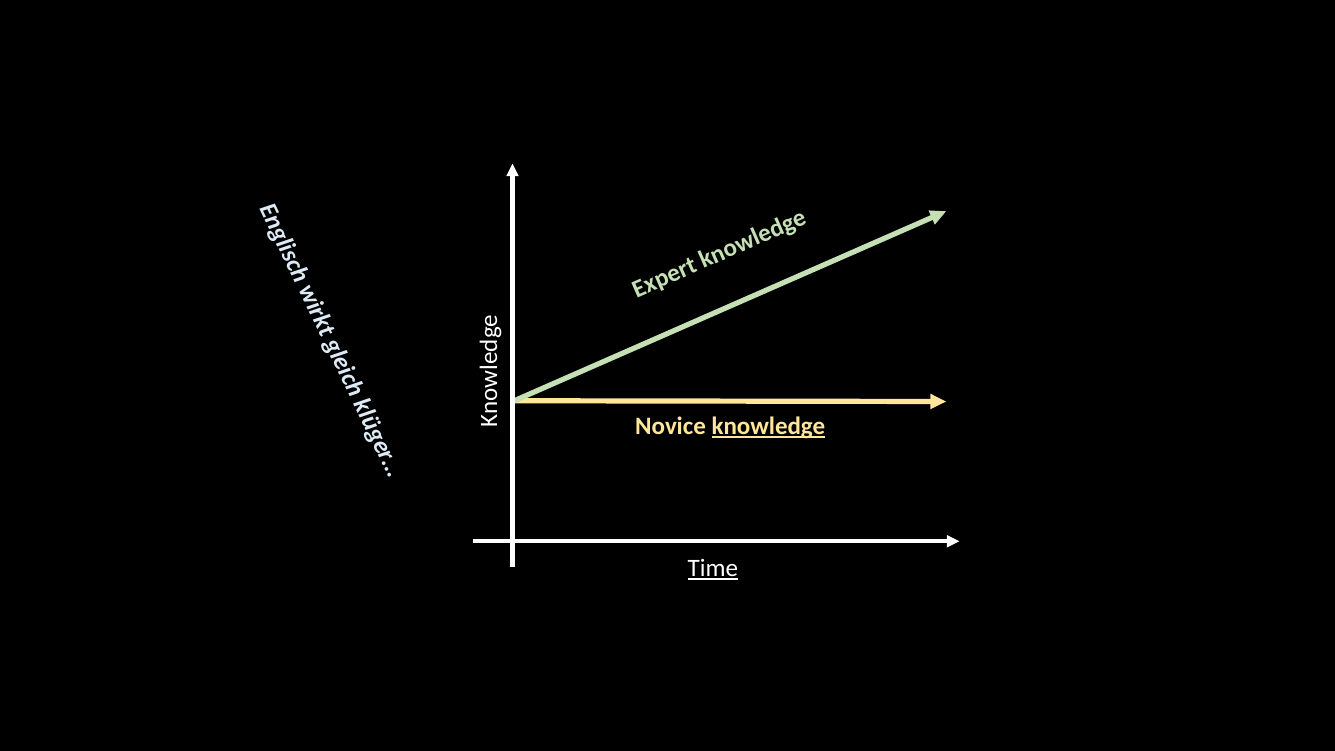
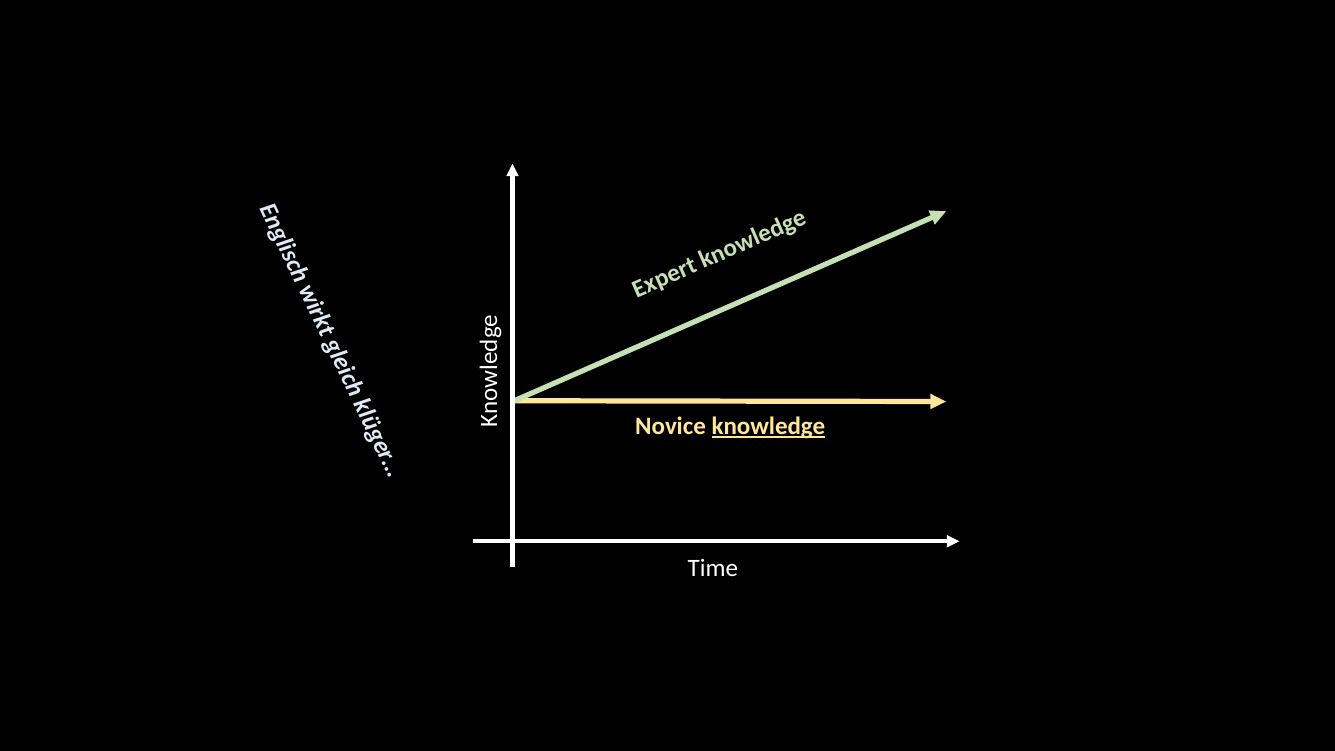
Time underline: present -> none
